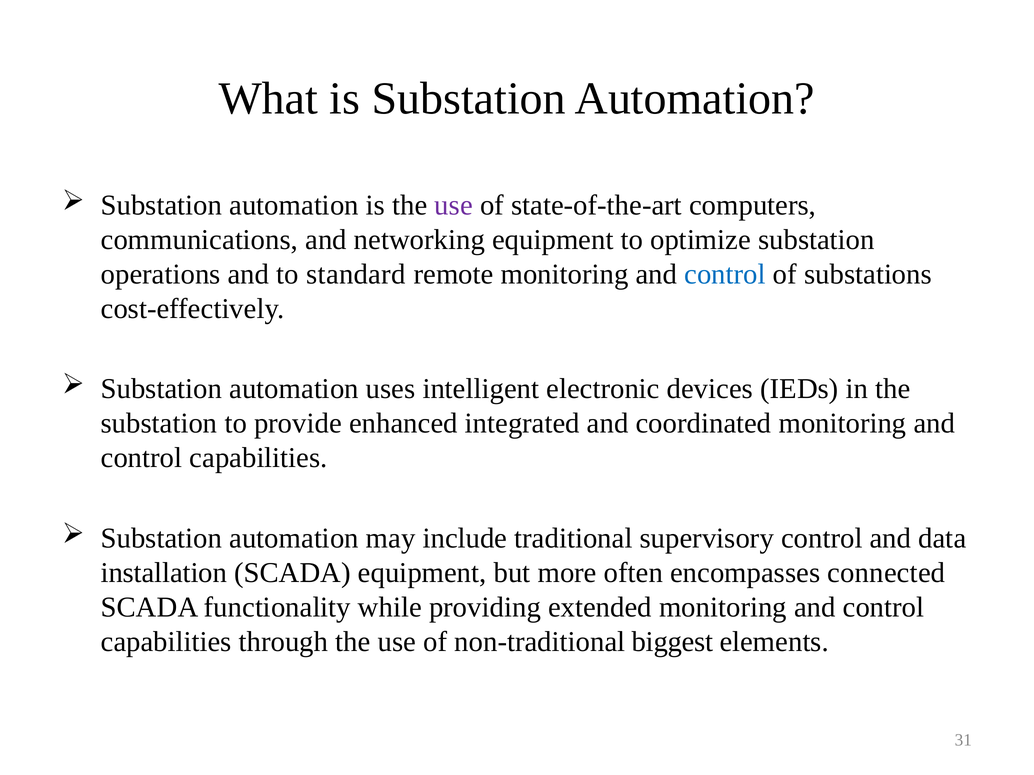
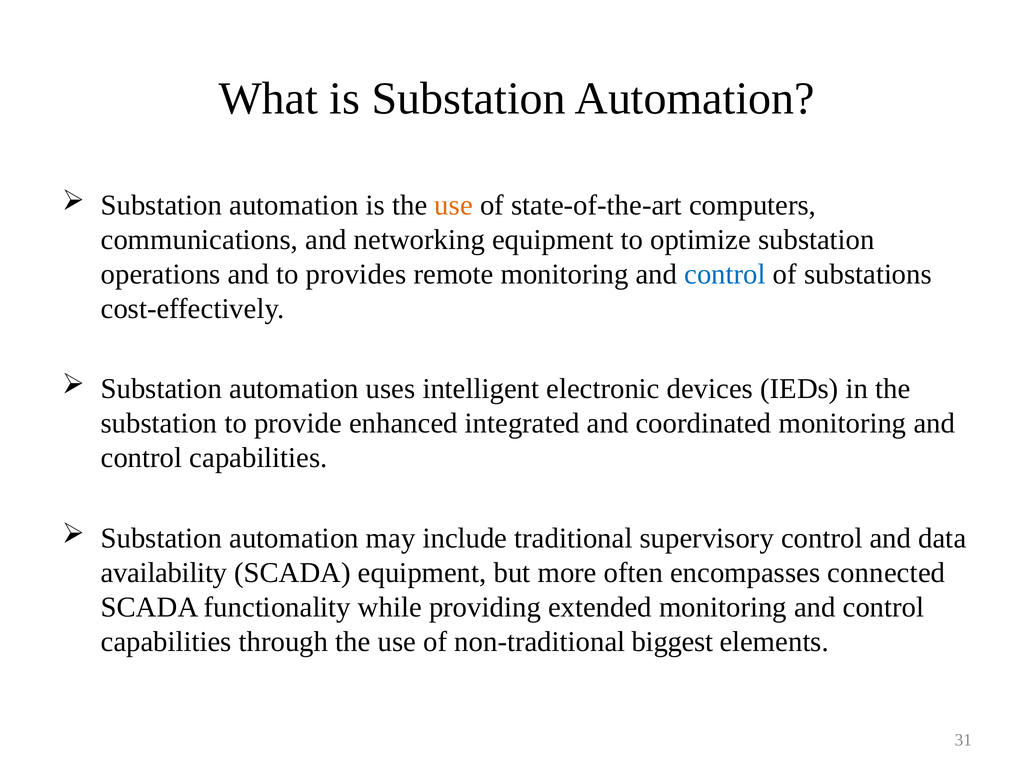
use at (454, 205) colour: purple -> orange
standard: standard -> provides
installation: installation -> availability
